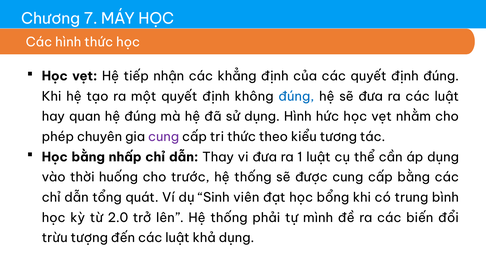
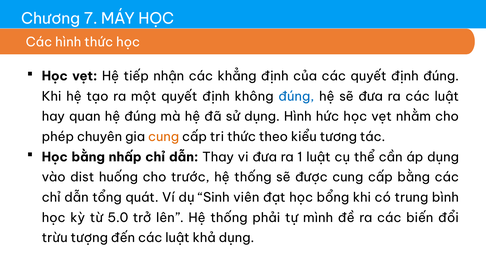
cung at (164, 137) colour: purple -> orange
thời: thời -> dist
2.0: 2.0 -> 5.0
